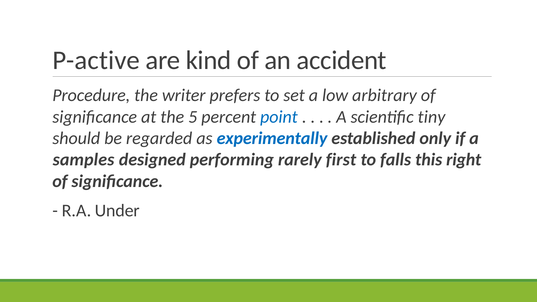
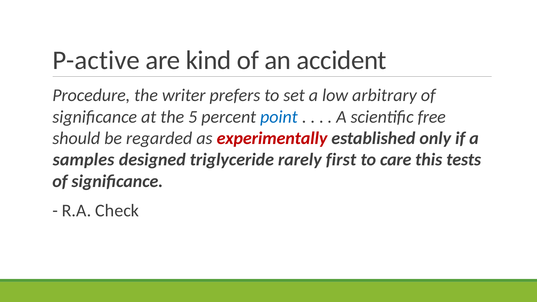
tiny: tiny -> free
experimentally colour: blue -> red
performing: performing -> triglyceride
falls: falls -> care
right: right -> tests
Under: Under -> Check
